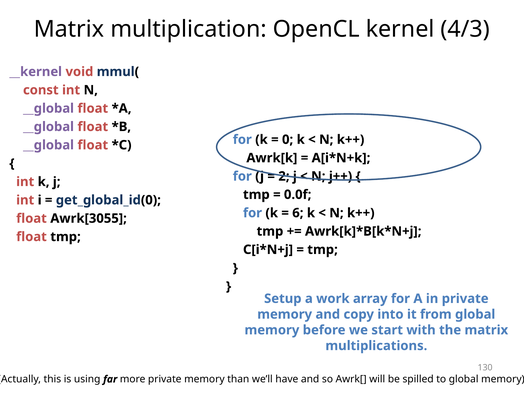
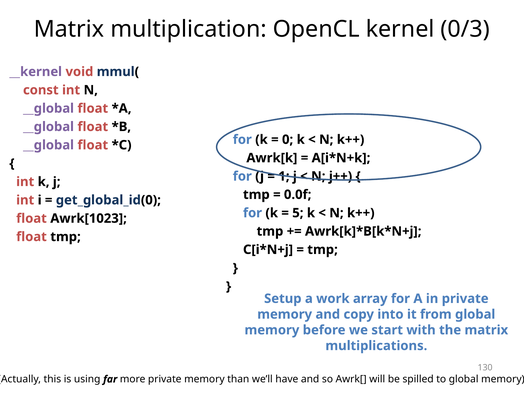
4/3: 4/3 -> 0/3
2: 2 -> 1
6: 6 -> 5
Awrk[3055: Awrk[3055 -> Awrk[1023
